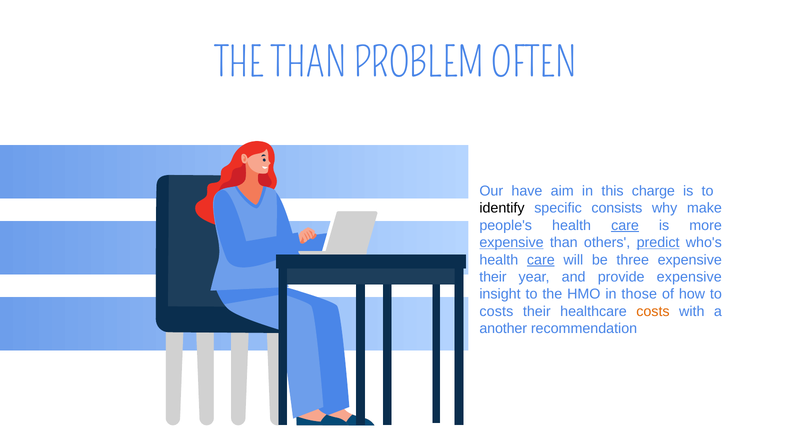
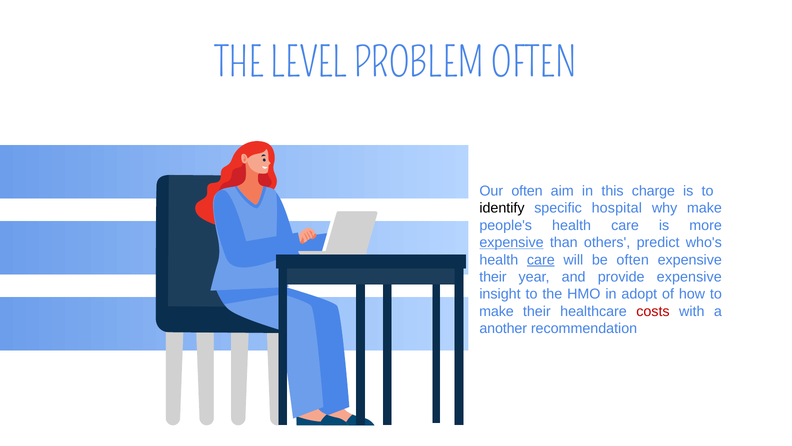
THE THAN: THAN -> LEVEL
Our have: have -> often
consists: consists -> hospital
care at (625, 225) underline: present -> none
predict underline: present -> none
be three: three -> often
those: those -> adopt
costs at (496, 311): costs -> make
costs at (653, 311) colour: orange -> red
